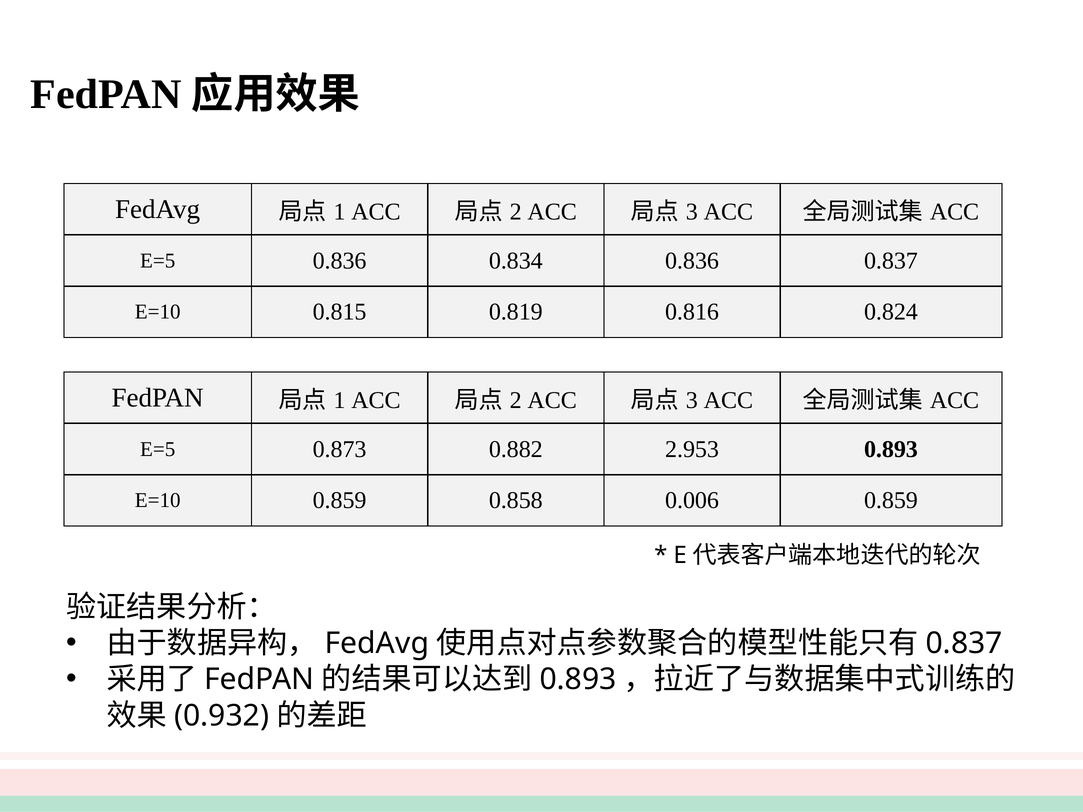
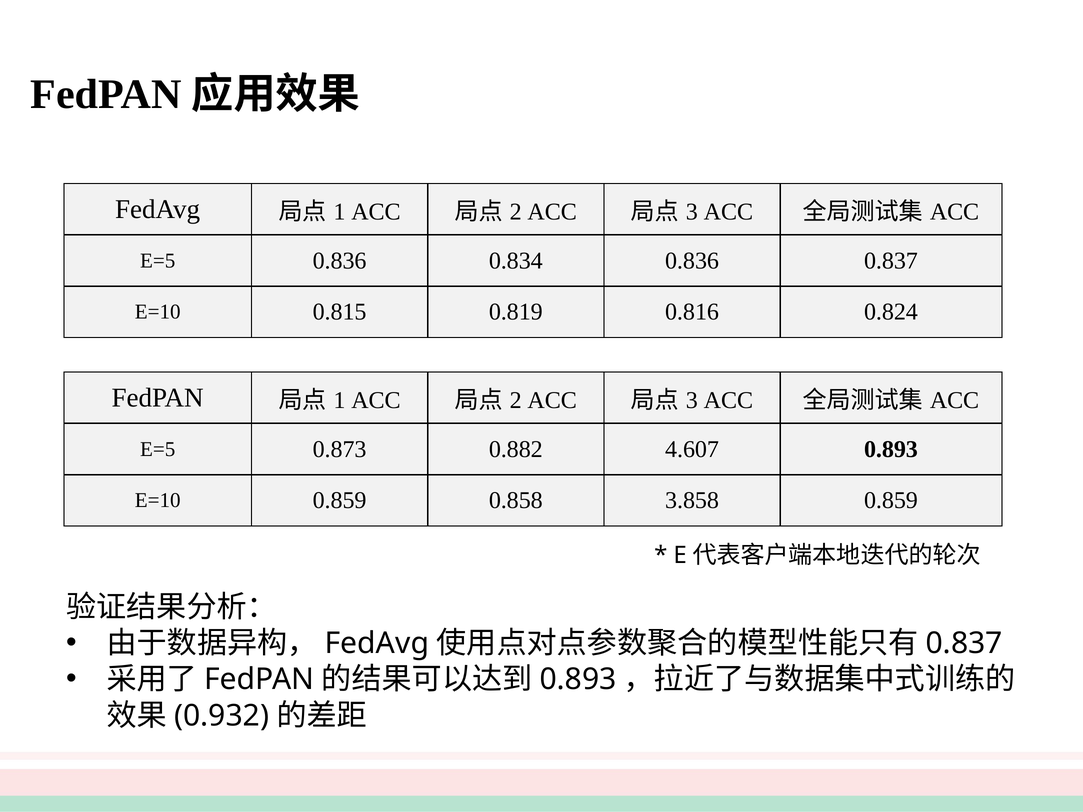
2.953: 2.953 -> 4.607
0.006: 0.006 -> 3.858
